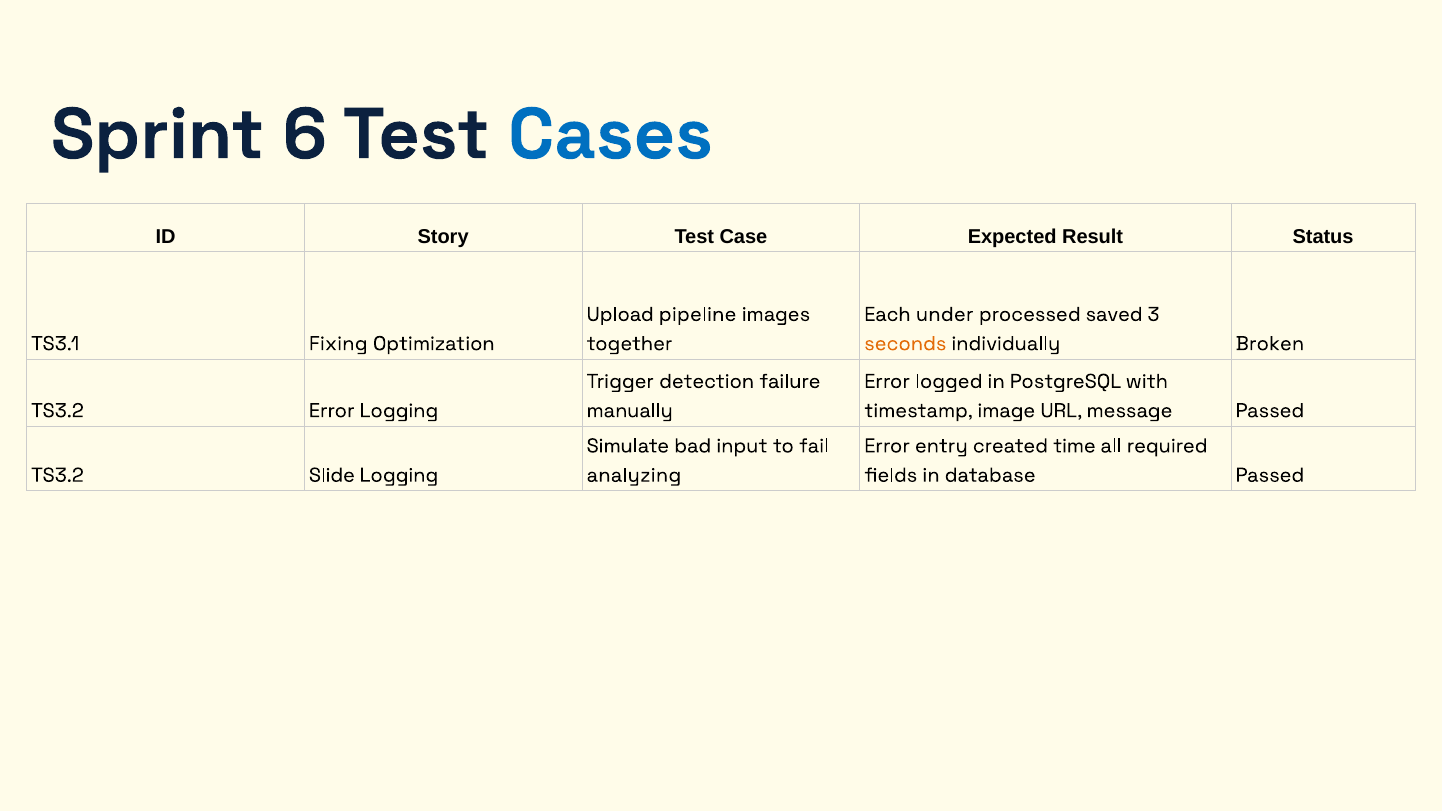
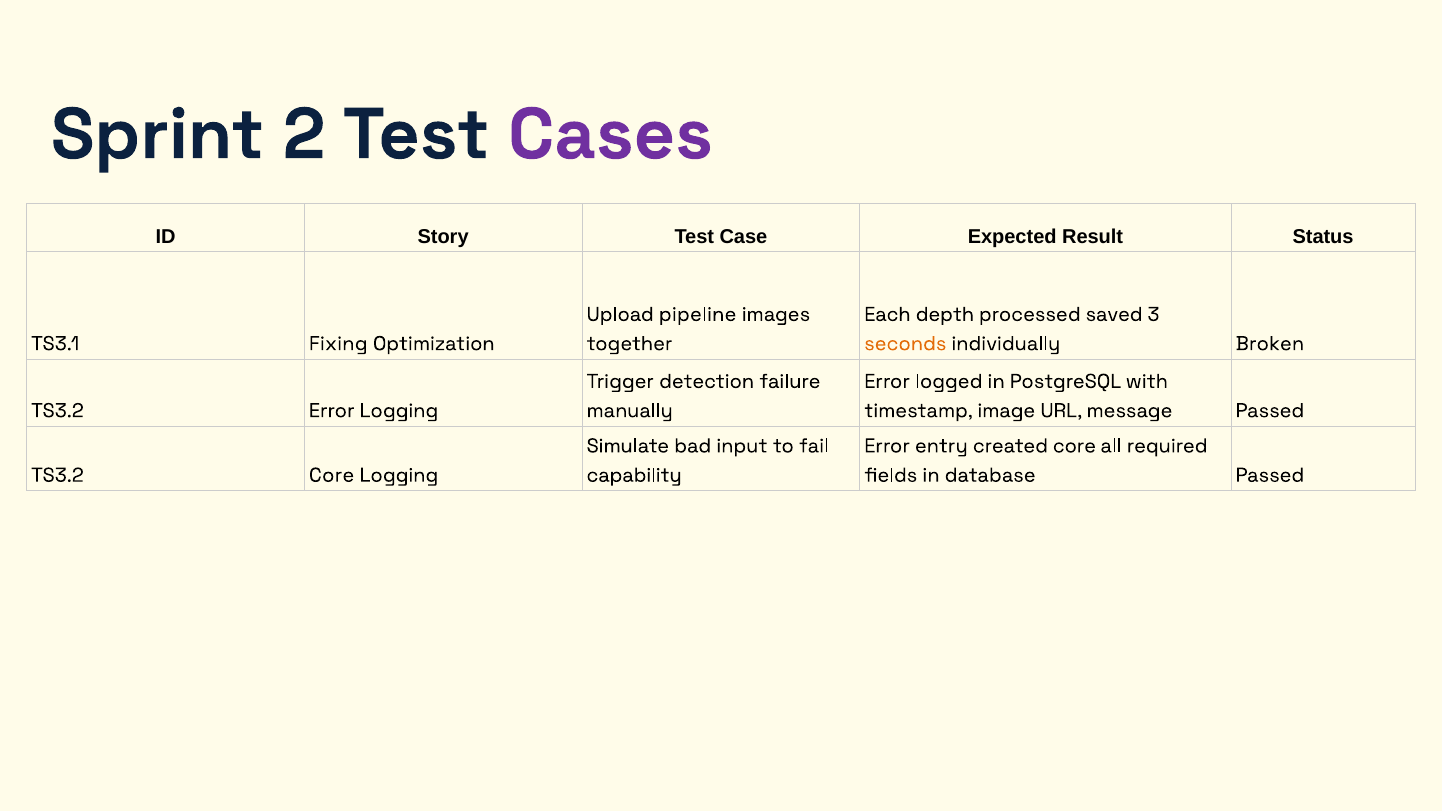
6: 6 -> 2
Cases colour: blue -> purple
under: under -> depth
created time: time -> core
TS3.2 Slide: Slide -> Core
analyzing: analyzing -> capability
